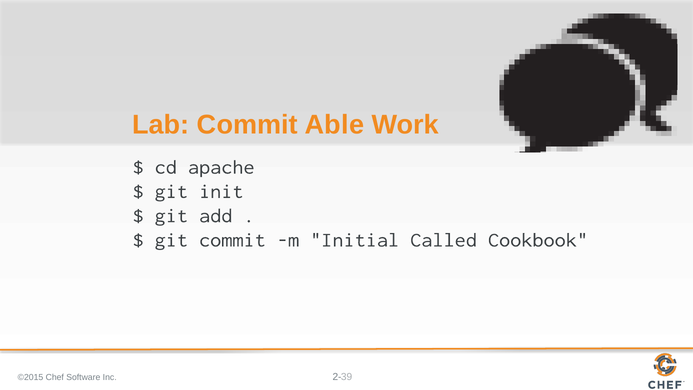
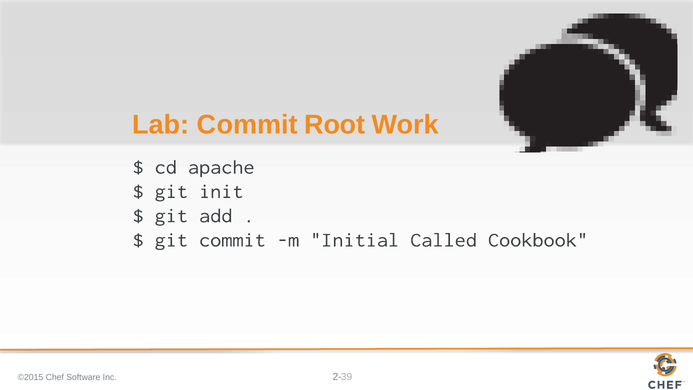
Able: Able -> Root
